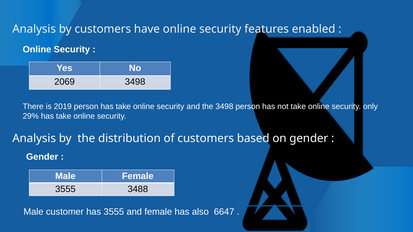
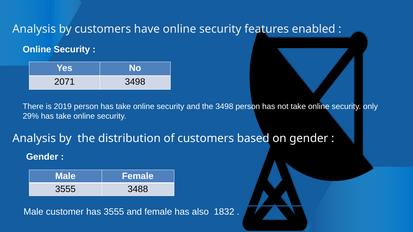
2069: 2069 -> 2071
6647: 6647 -> 1832
